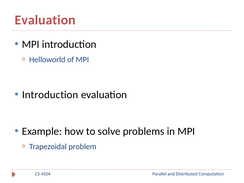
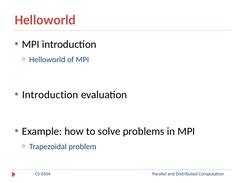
Evaluation at (45, 20): Evaluation -> Helloworld
